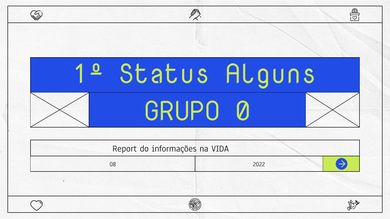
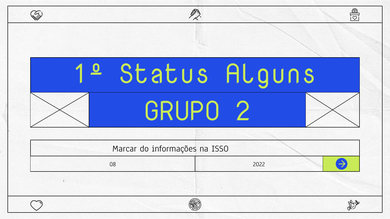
0: 0 -> 2
Report: Report -> Marcar
VIDA: VIDA -> ISSO
